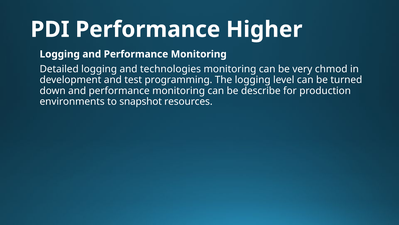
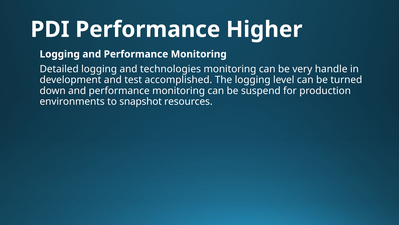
chmod: chmod -> handle
programming: programming -> accomplished
describe: describe -> suspend
